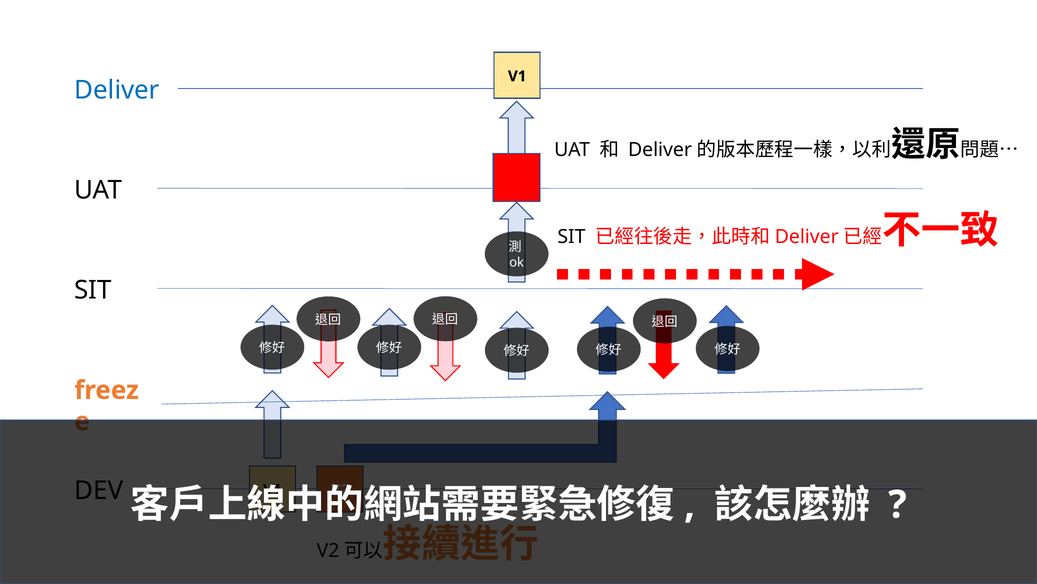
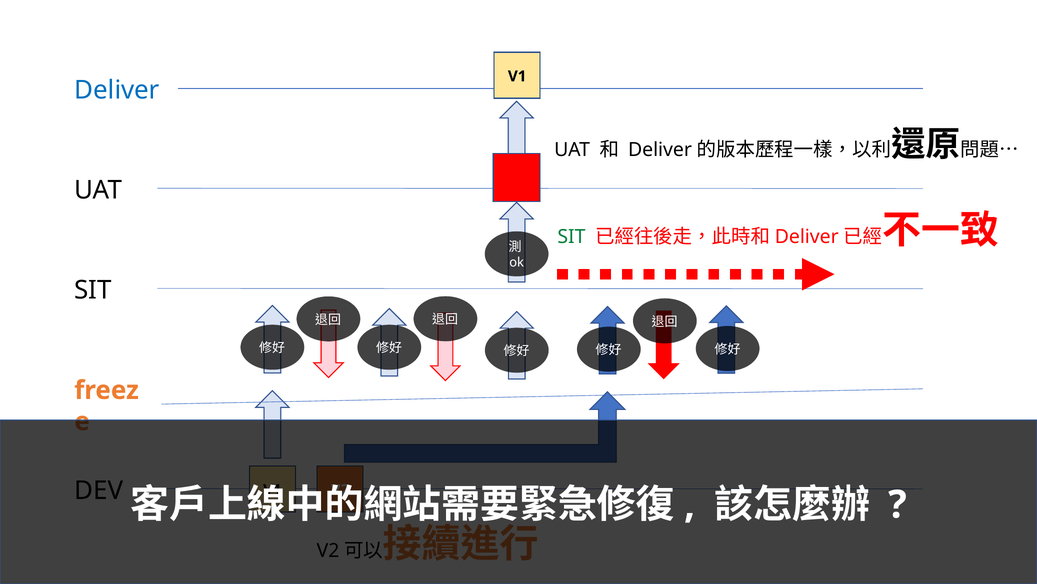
SIT at (571, 236) colour: black -> green
